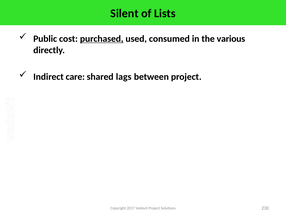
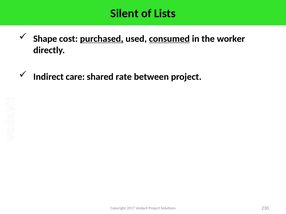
Public: Public -> Shape
consumed underline: none -> present
various: various -> worker
lags: lags -> rate
